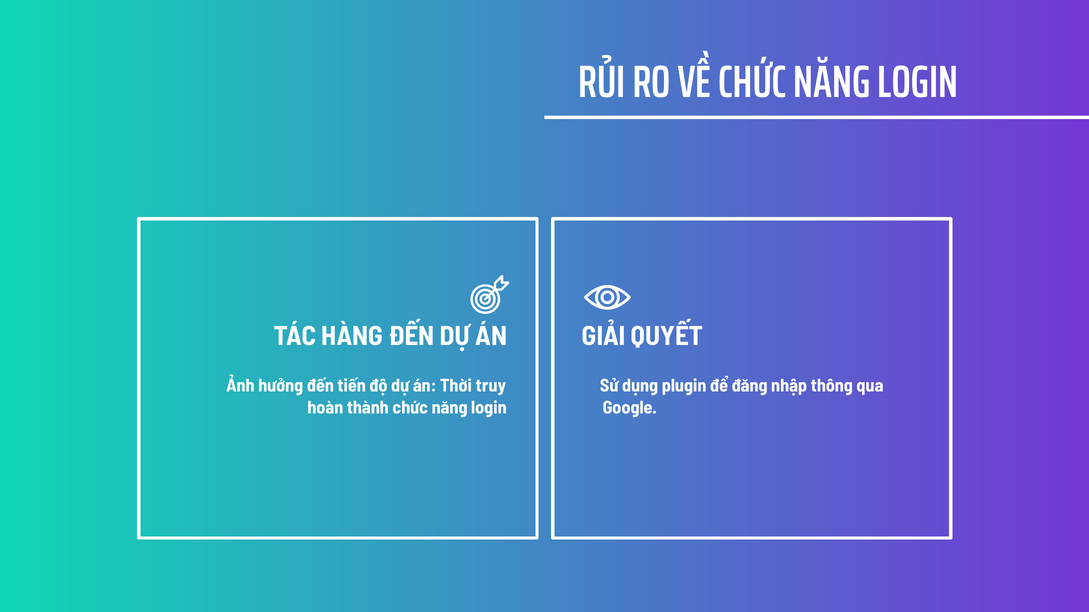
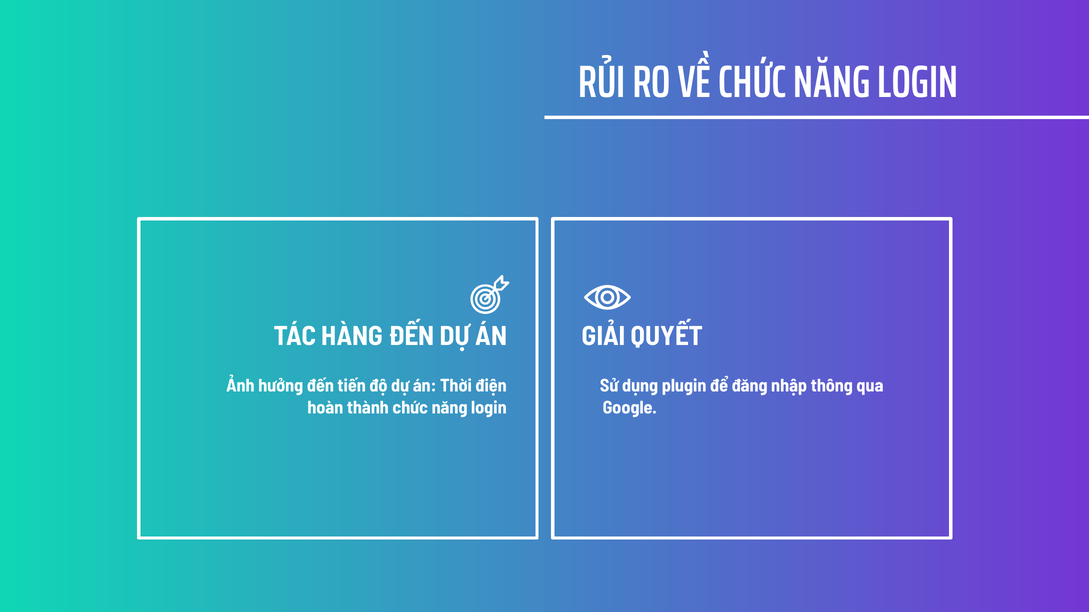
truy: truy -> điện
